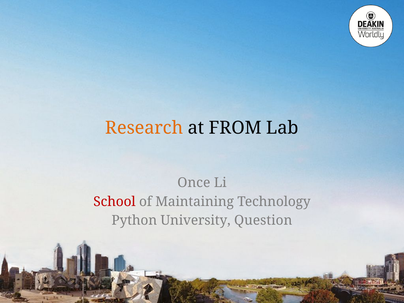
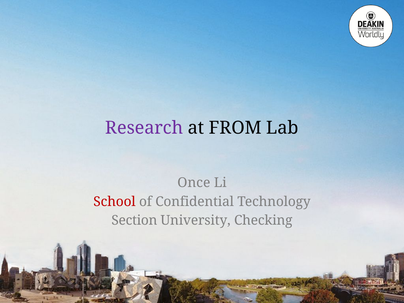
Research colour: orange -> purple
Maintaining: Maintaining -> Confidential
Python: Python -> Section
Question: Question -> Checking
